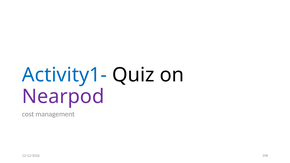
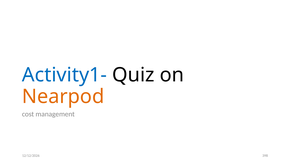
Nearpod colour: purple -> orange
